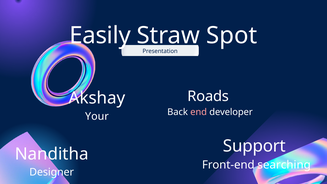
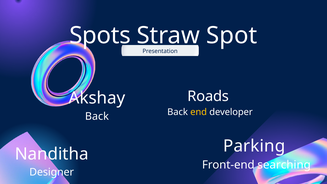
Easily: Easily -> Spots
end colour: pink -> yellow
Your at (97, 116): Your -> Back
Support: Support -> Parking
